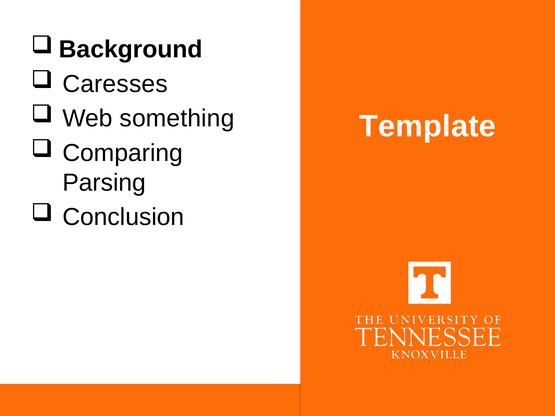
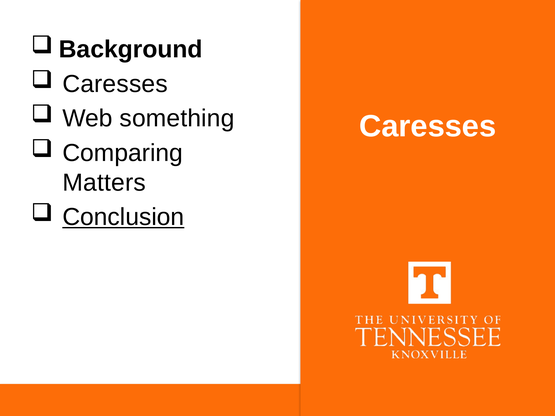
Template at (428, 126): Template -> Caresses
Parsing: Parsing -> Matters
Conclusion underline: none -> present
